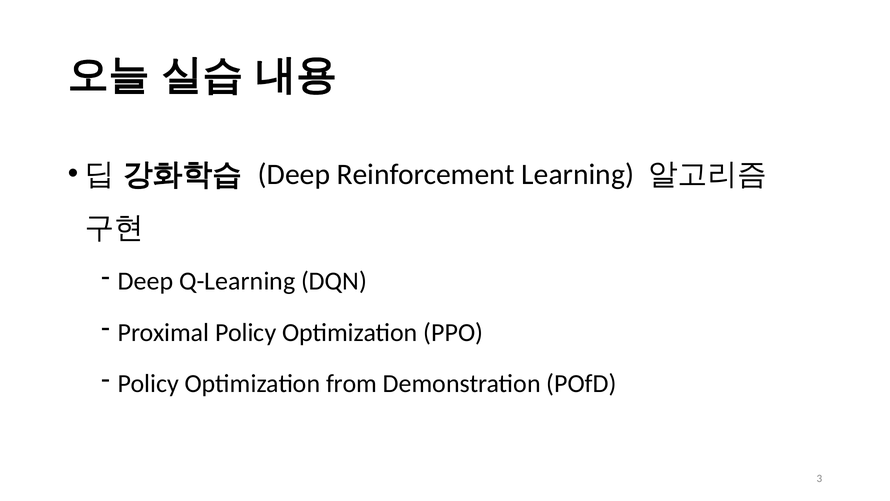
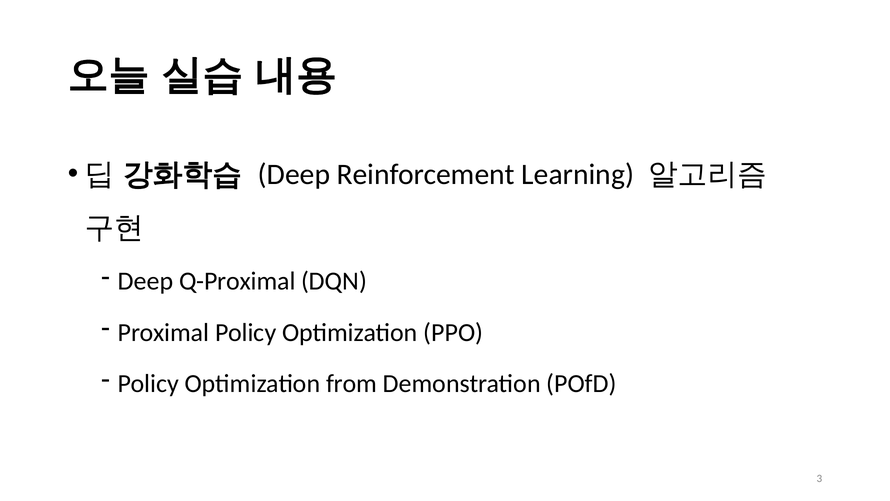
Q-Learning: Q-Learning -> Q-Proximal
